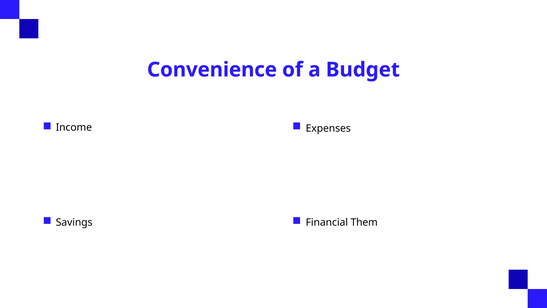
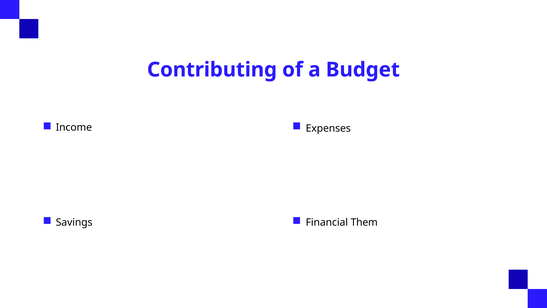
Convenience: Convenience -> Contributing
